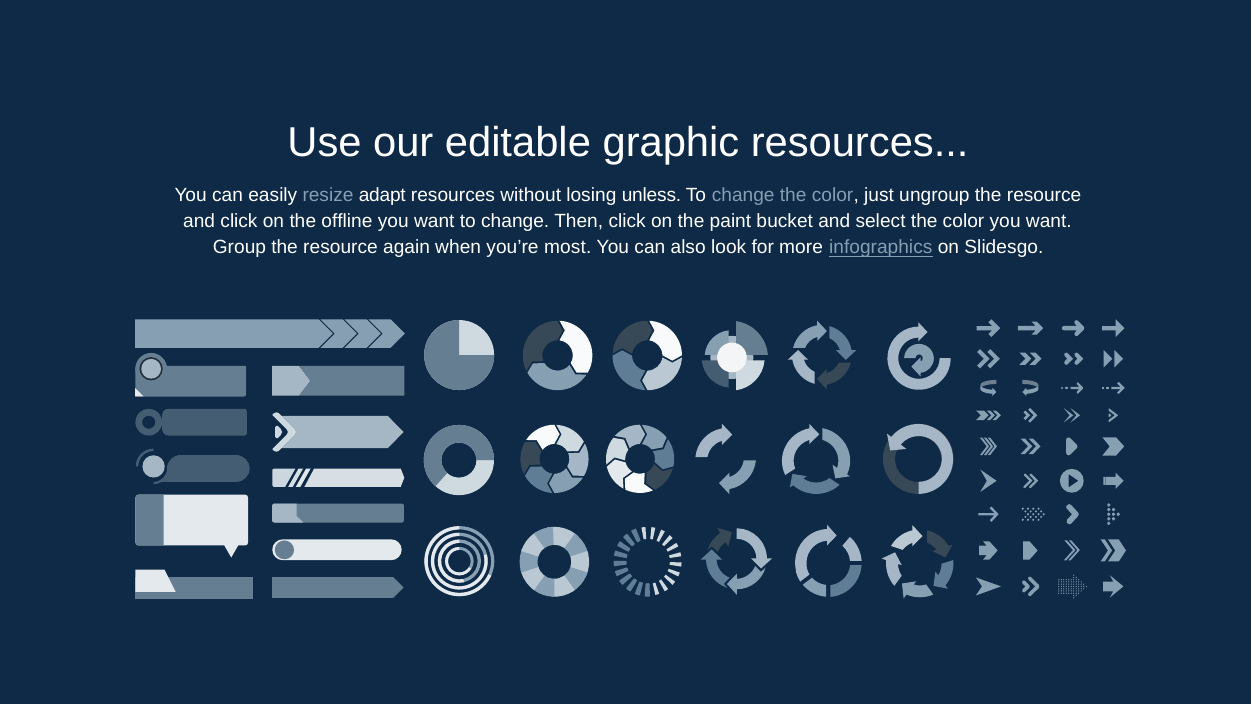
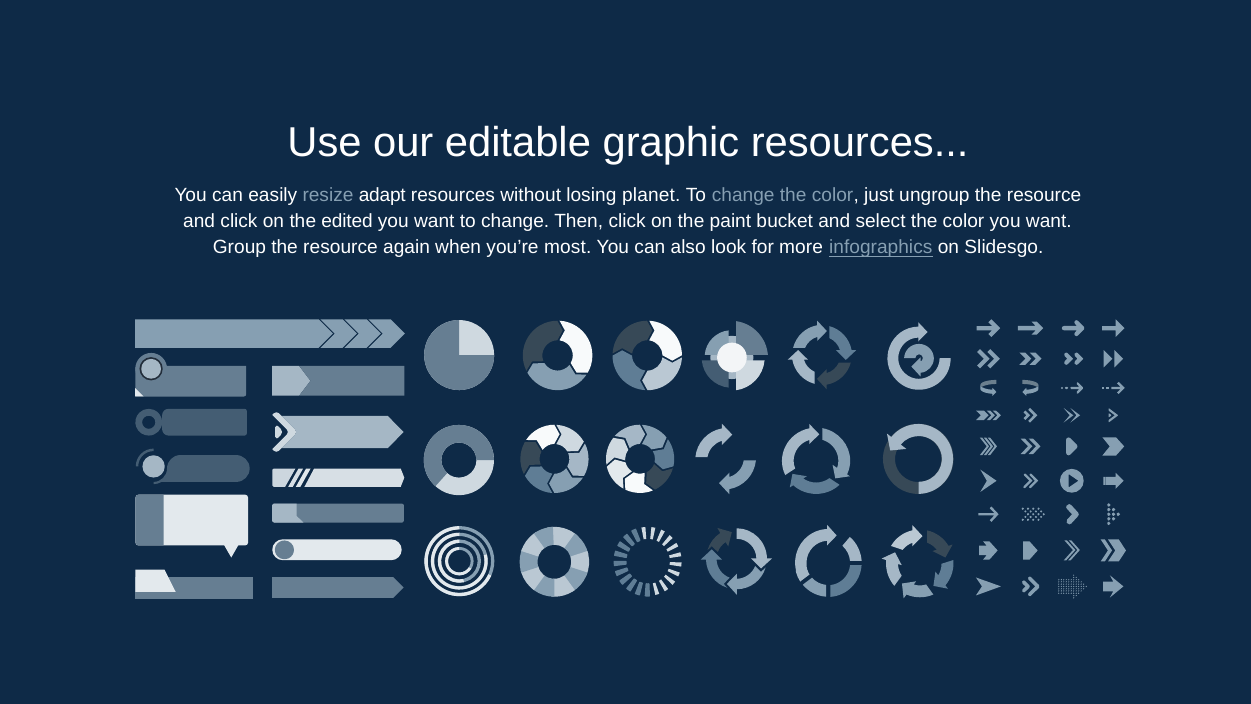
unless: unless -> planet
offline: offline -> edited
